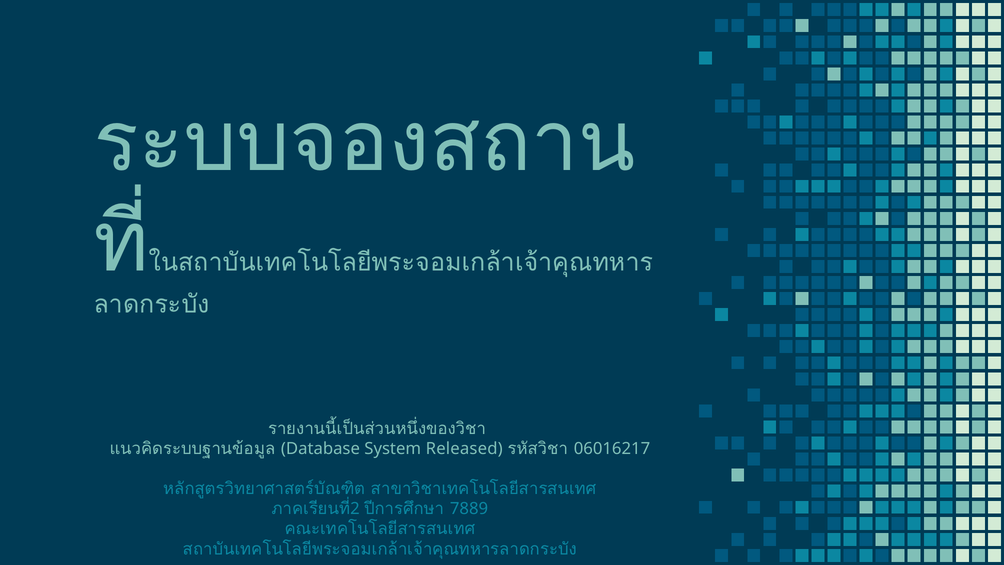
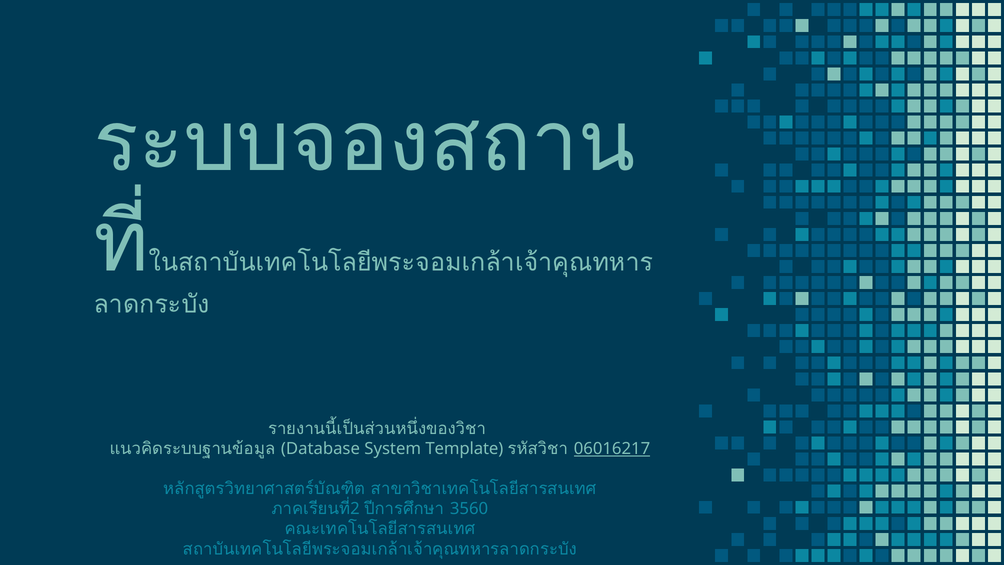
Released: Released -> Template
06016217 underline: none -> present
7889: 7889 -> 3560
